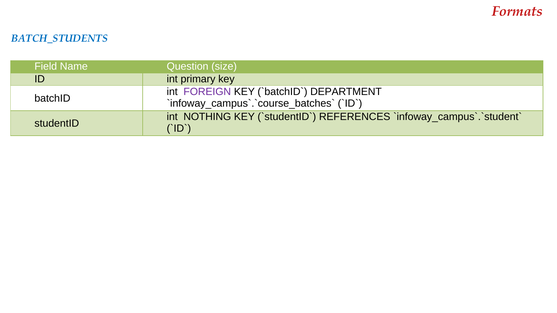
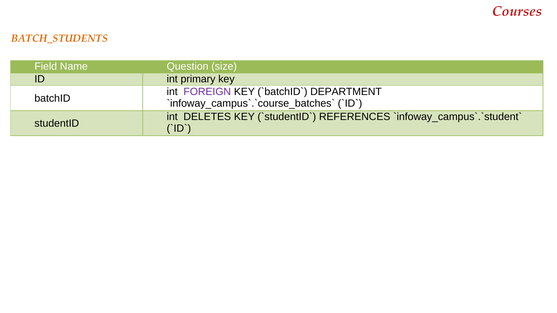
Formats: Formats -> Courses
BATCH_STUDENTS colour: blue -> orange
NOTHING: NOTHING -> DELETES
